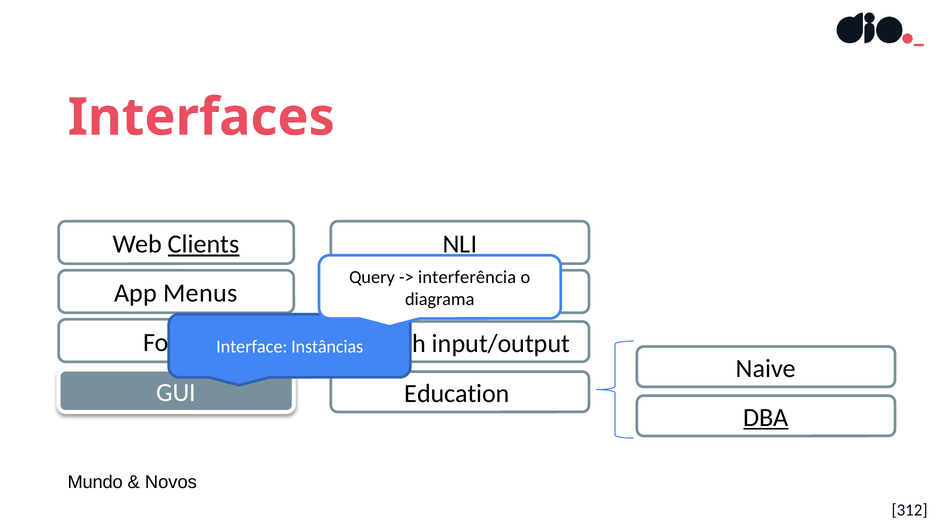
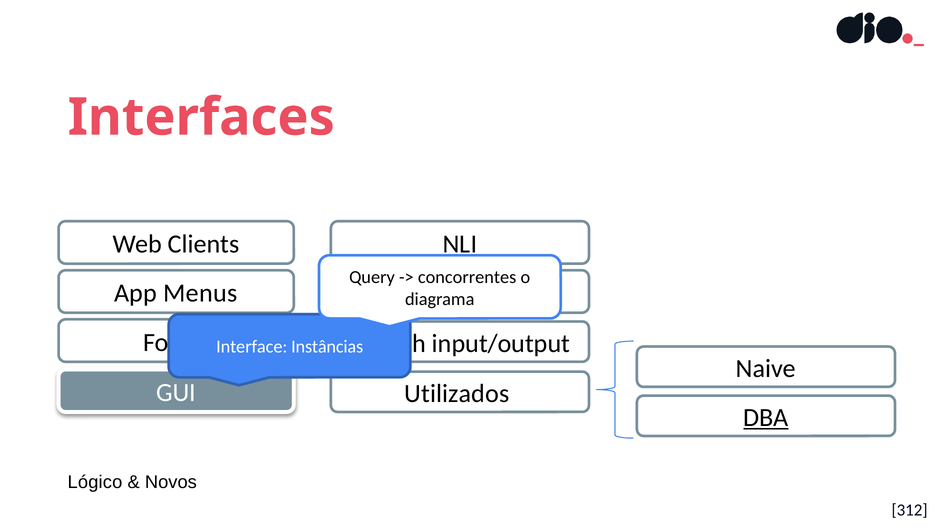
Clients underline: present -> none
interferência: interferência -> concorrentes
Education: Education -> Utilizados
Mundo: Mundo -> Lógico
